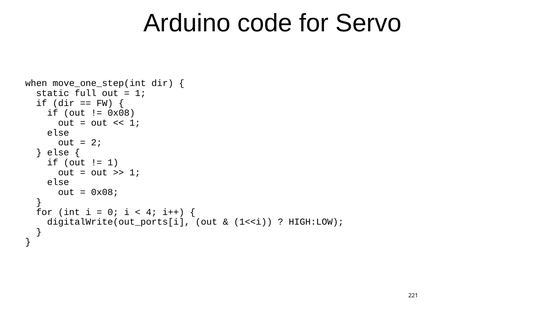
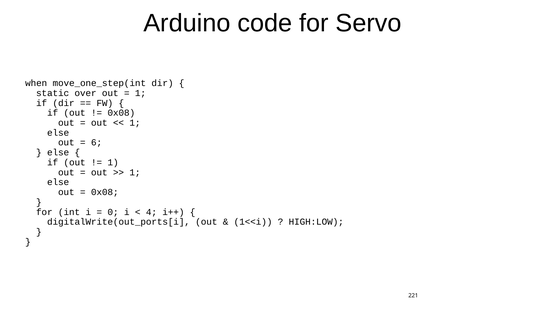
full: full -> over
2: 2 -> 6
